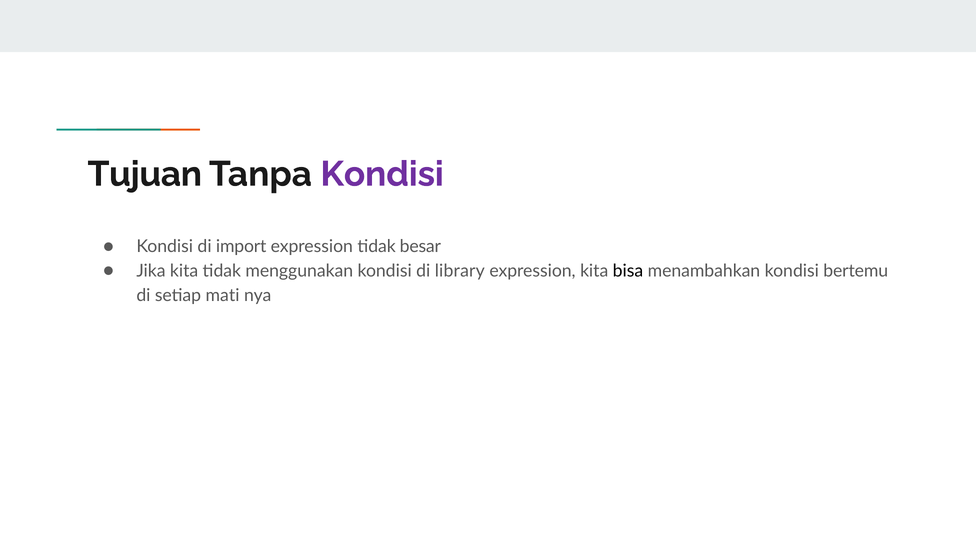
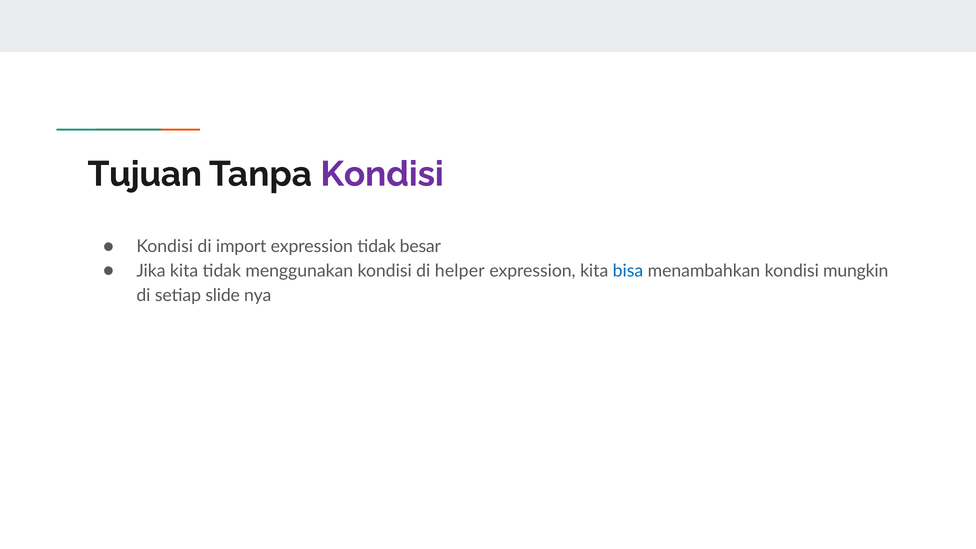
library: library -> helper
bisa colour: black -> blue
bertemu: bertemu -> mungkin
mati: mati -> slide
